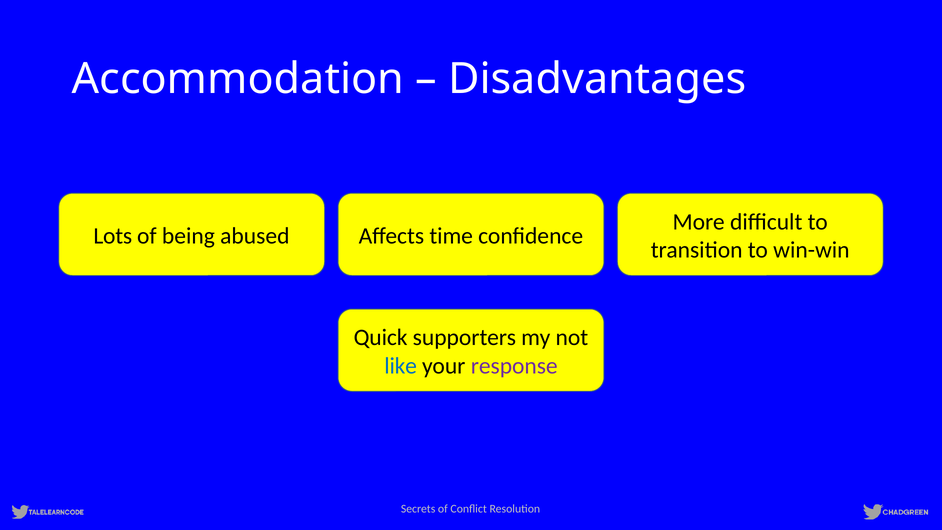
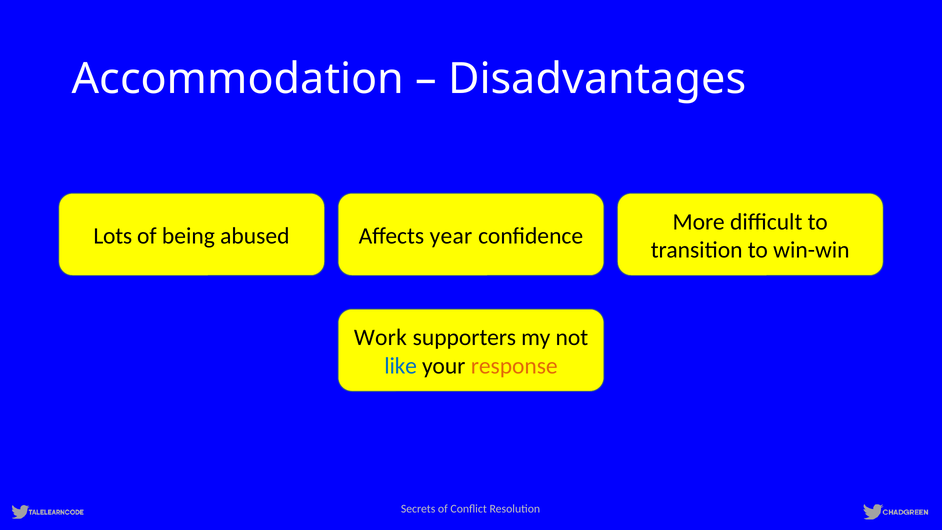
time: time -> year
Quick: Quick -> Work
response colour: purple -> orange
